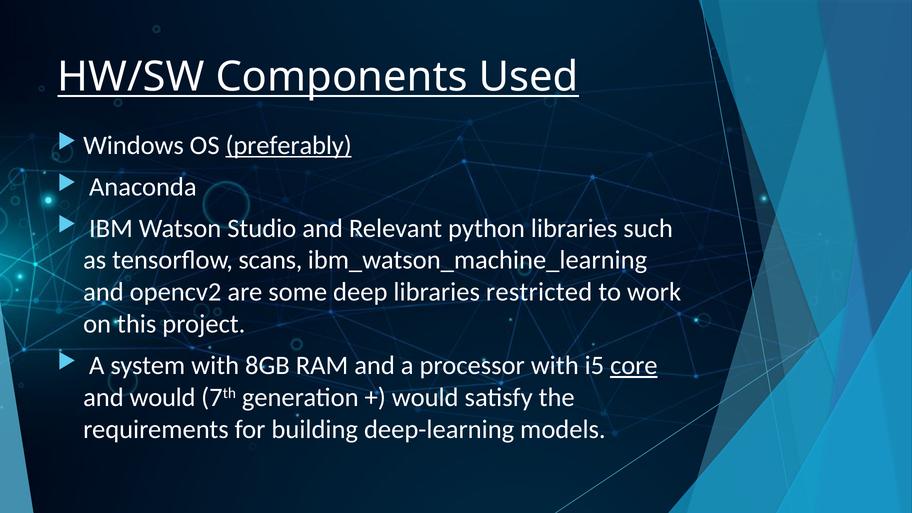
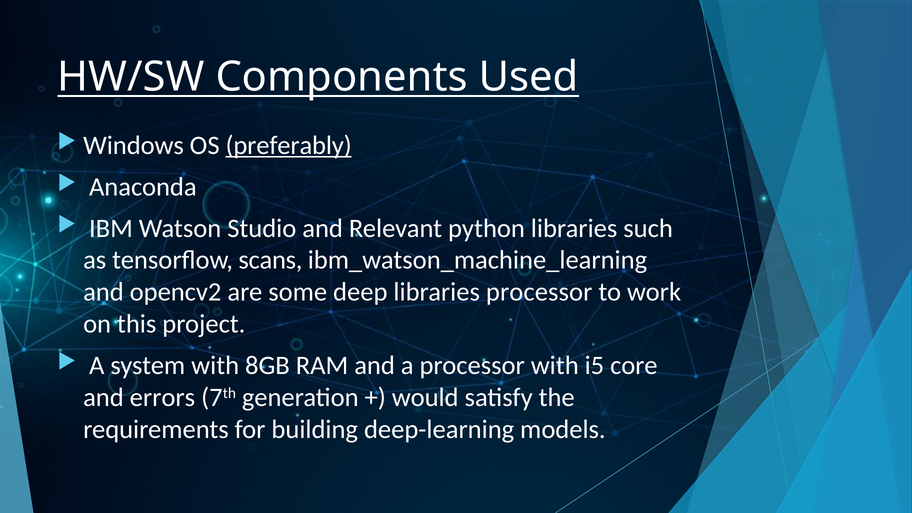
libraries restricted: restricted -> processor
core underline: present -> none
and would: would -> errors
